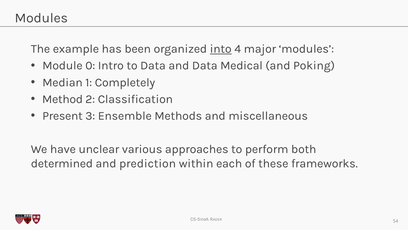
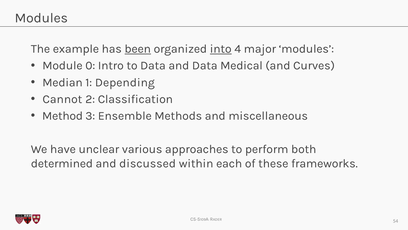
been underline: none -> present
Poking: Poking -> Curves
Completely: Completely -> Depending
Method: Method -> Cannot
Present: Present -> Method
prediction: prediction -> discussed
